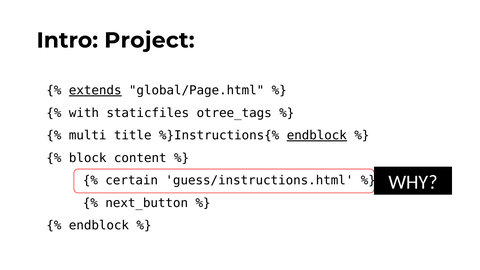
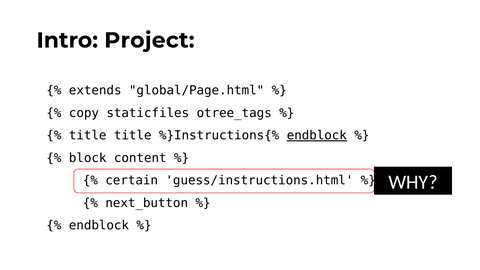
extends underline: present -> none
with: with -> copy
multi at (88, 135): multi -> title
